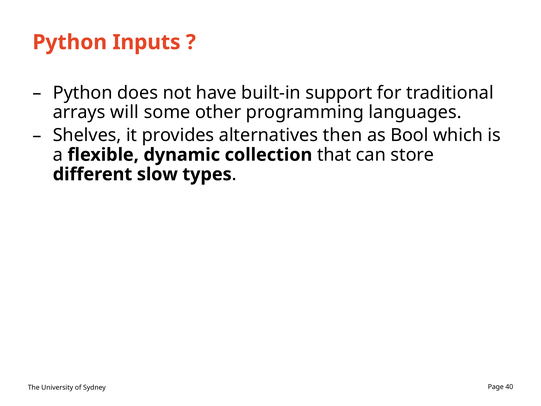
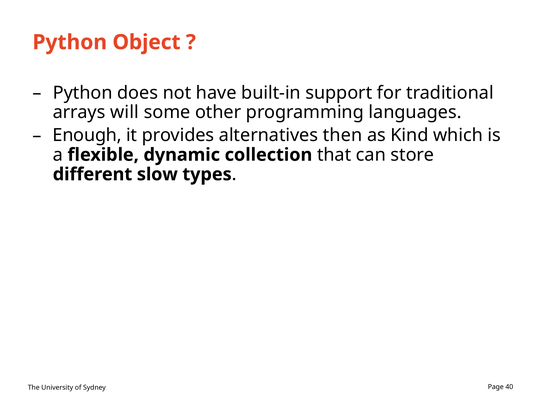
Inputs: Inputs -> Object
Shelves: Shelves -> Enough
Bool: Bool -> Kind
